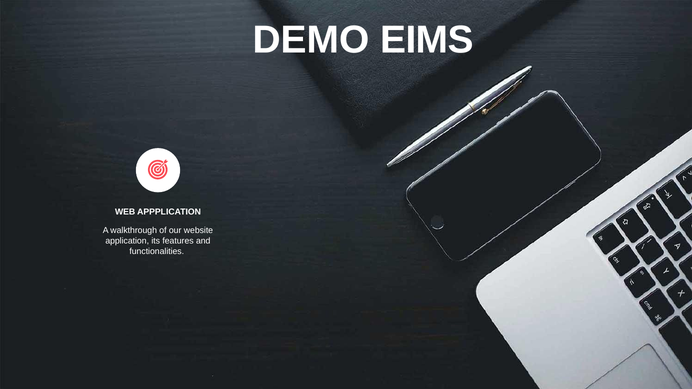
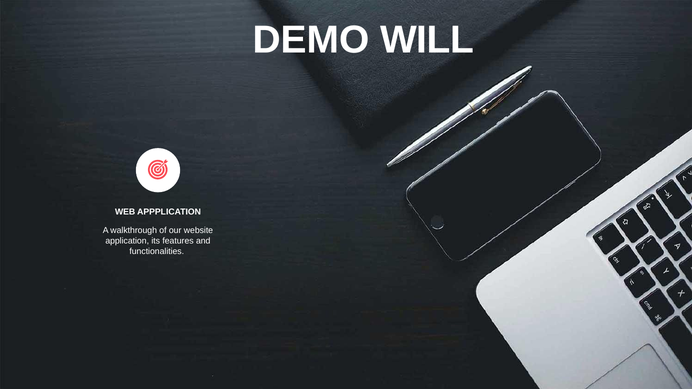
EIMS: EIMS -> WILL
